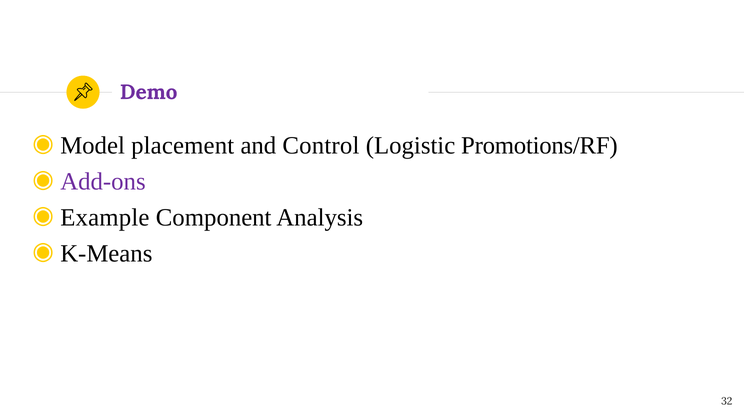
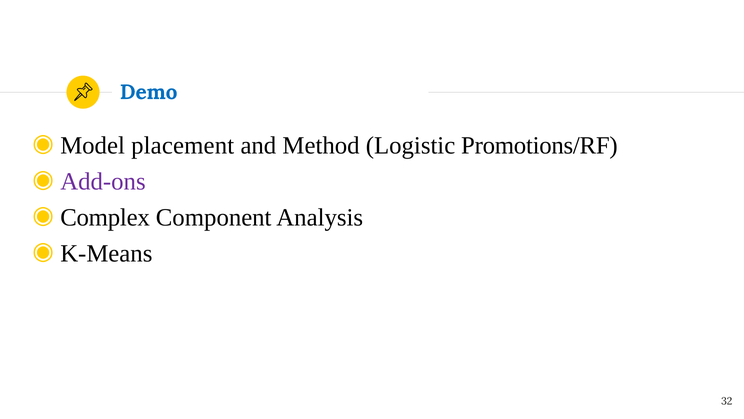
Demo colour: purple -> blue
Control: Control -> Method
Example: Example -> Complex
